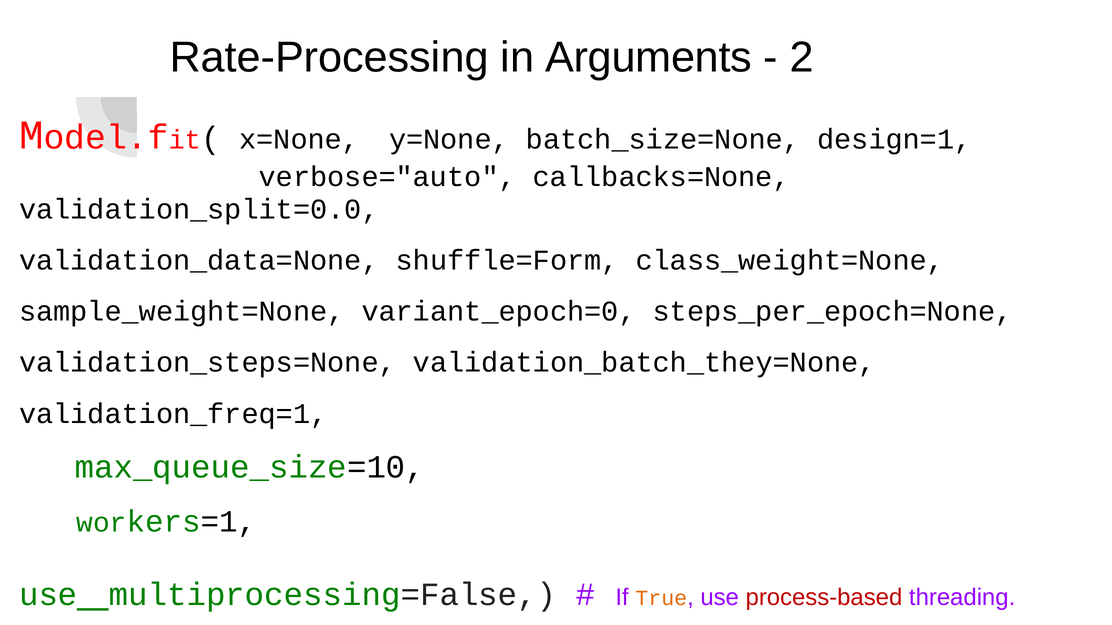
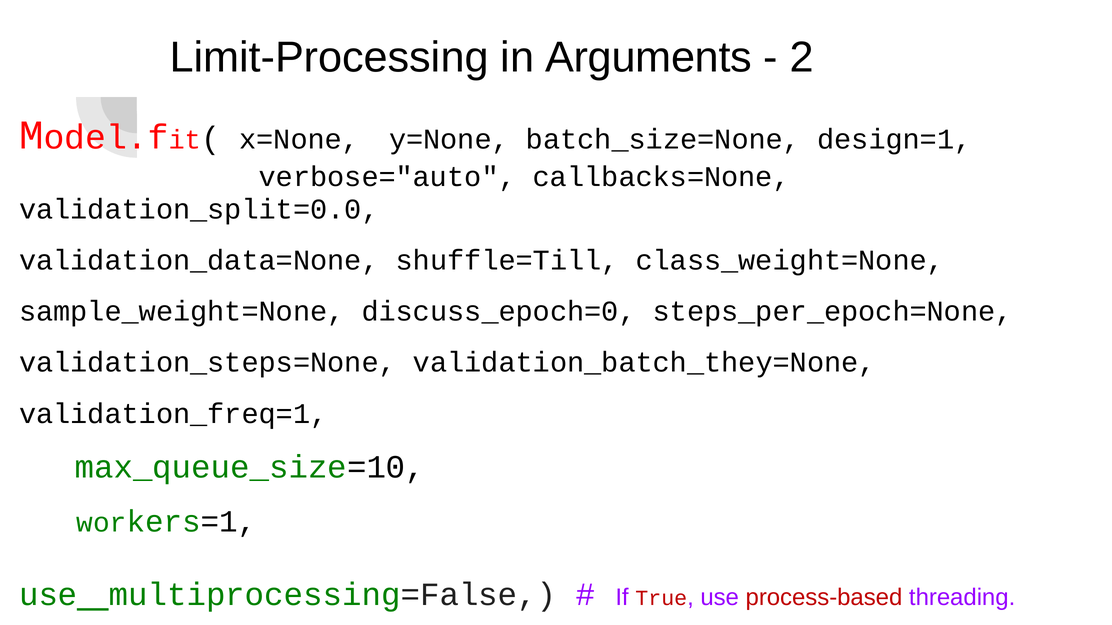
Rate-Processing: Rate-Processing -> Limit-Processing
shuffle=Form: shuffle=Form -> shuffle=Till
variant_epoch=0: variant_epoch=0 -> discuss_epoch=0
True colour: orange -> red
